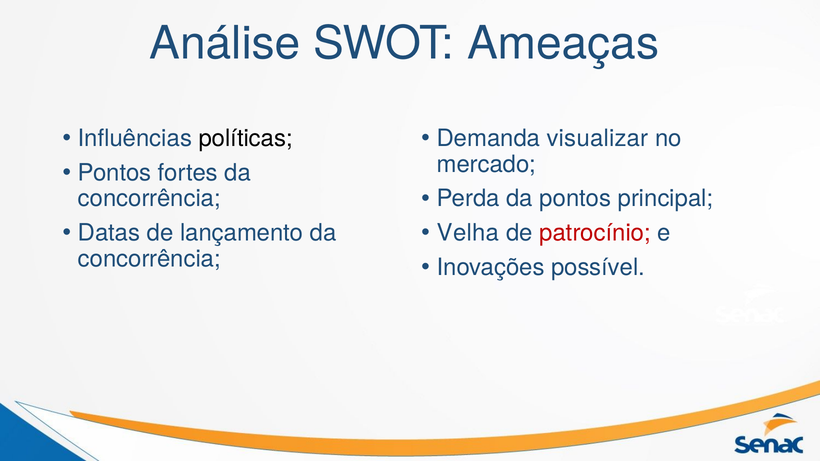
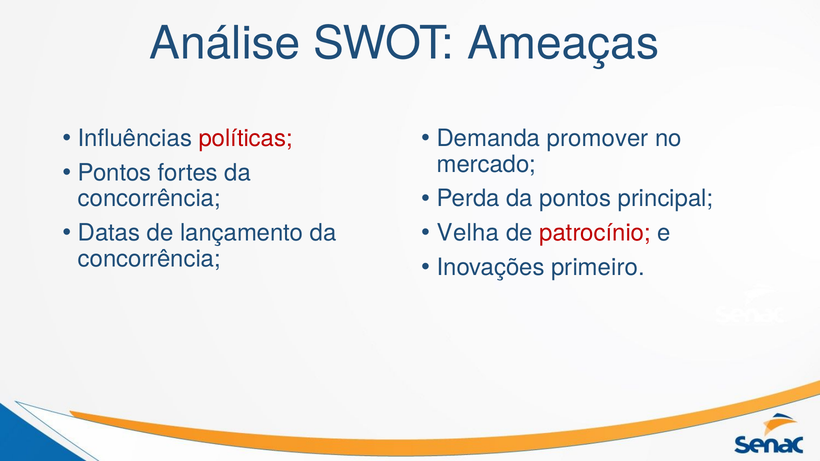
políticas colour: black -> red
visualizar: visualizar -> promover
possível: possível -> primeiro
